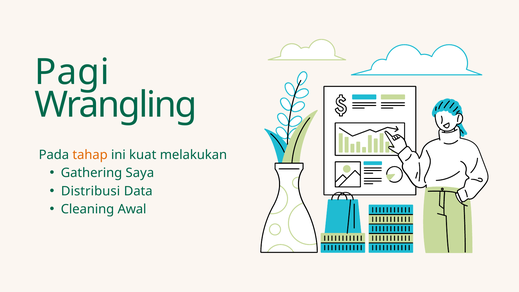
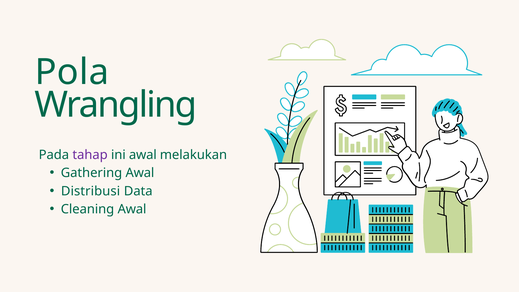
Pagi: Pagi -> Pola
tahap colour: orange -> purple
ini kuat: kuat -> awal
Gathering Saya: Saya -> Awal
